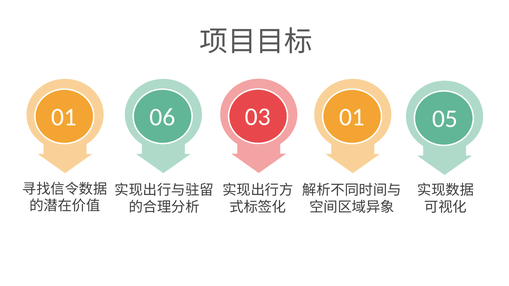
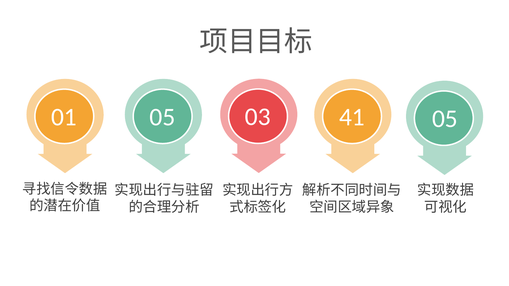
01 06: 06 -> 05
03 01: 01 -> 41
